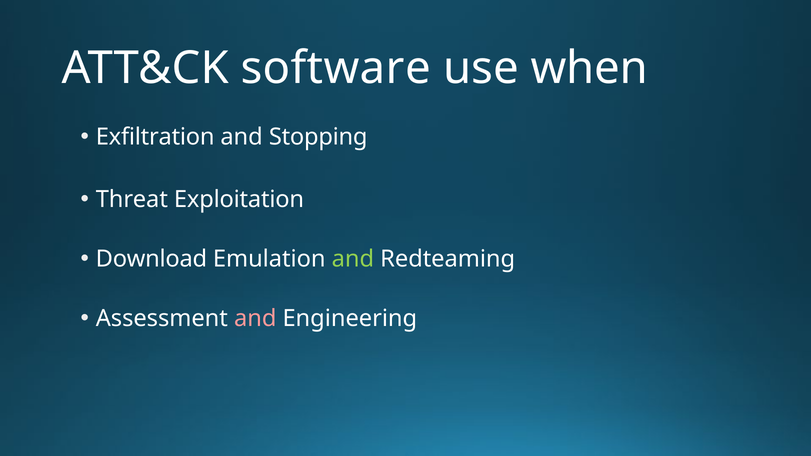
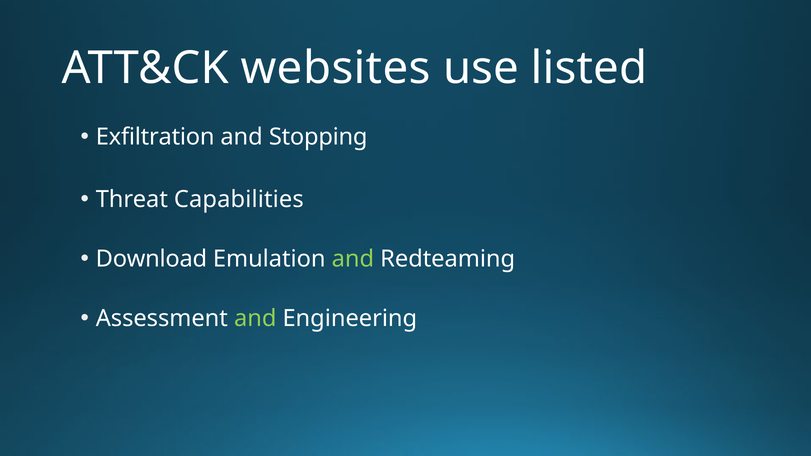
software: software -> websites
when: when -> listed
Exploitation: Exploitation -> Capabilities
and at (255, 319) colour: pink -> light green
